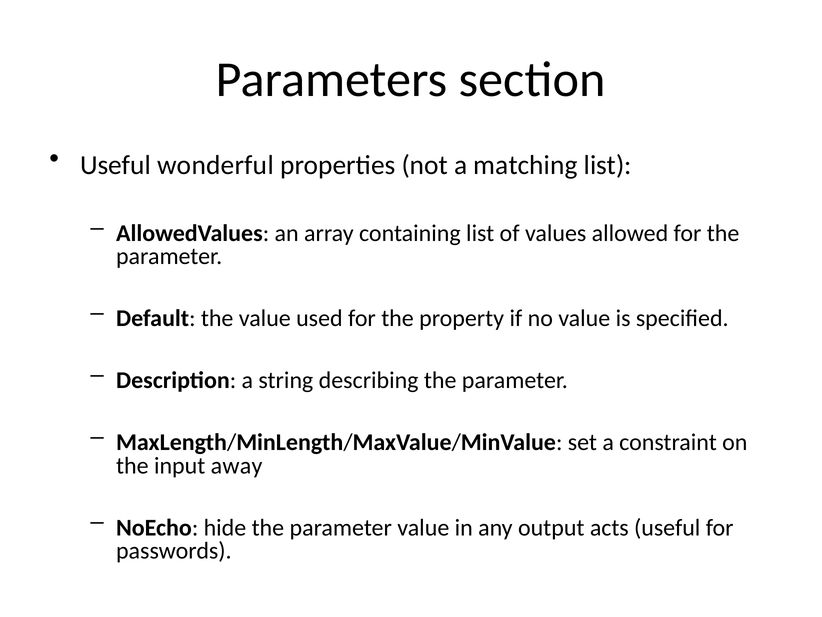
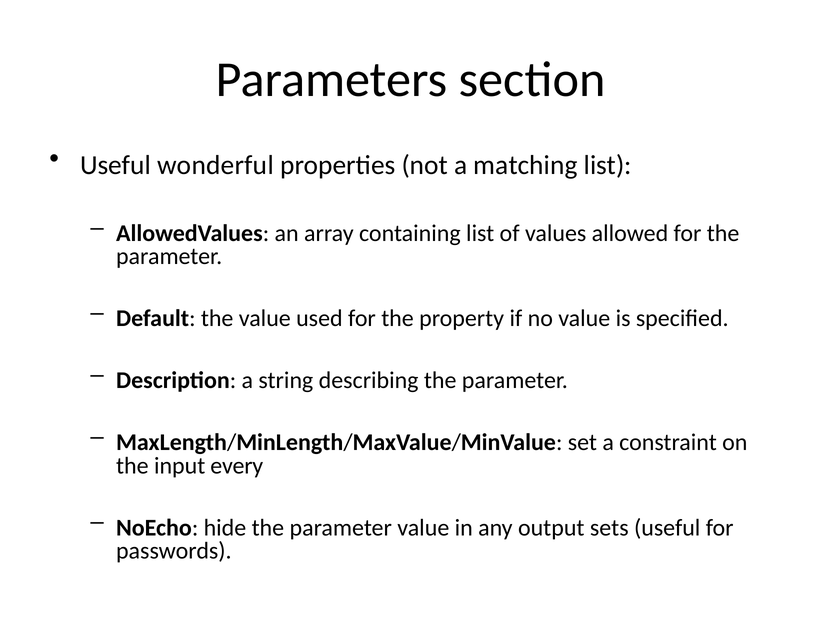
away: away -> every
acts: acts -> sets
